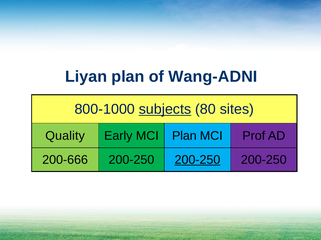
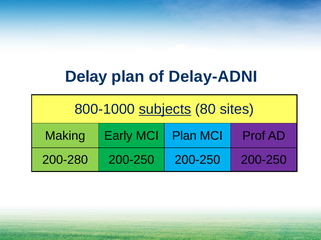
Liyan: Liyan -> Delay
Wang-ADNI: Wang-ADNI -> Delay-ADNI
Quality: Quality -> Making
200-666: 200-666 -> 200-280
200-250 at (197, 160) underline: present -> none
